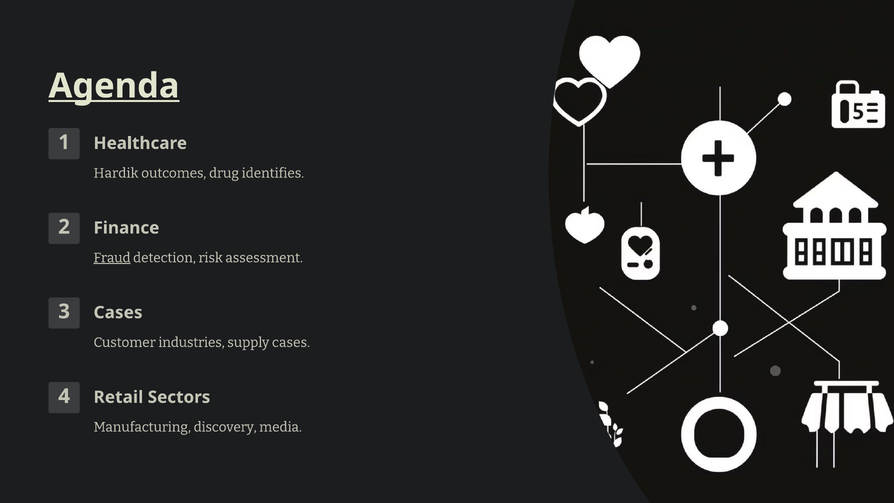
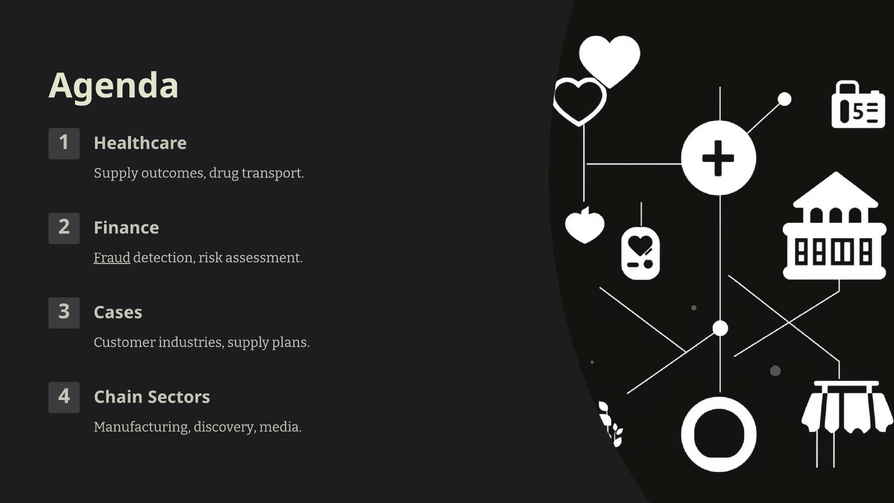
Agenda underline: present -> none
Hardik at (116, 173): Hardik -> Supply
identifies: identifies -> transport
supply cases: cases -> plans
Retail: Retail -> Chain
